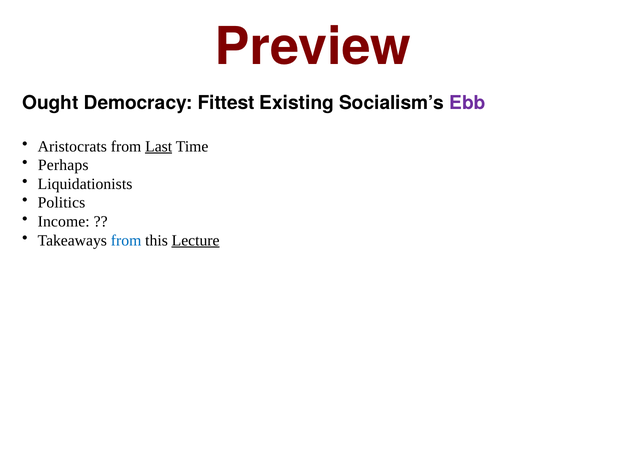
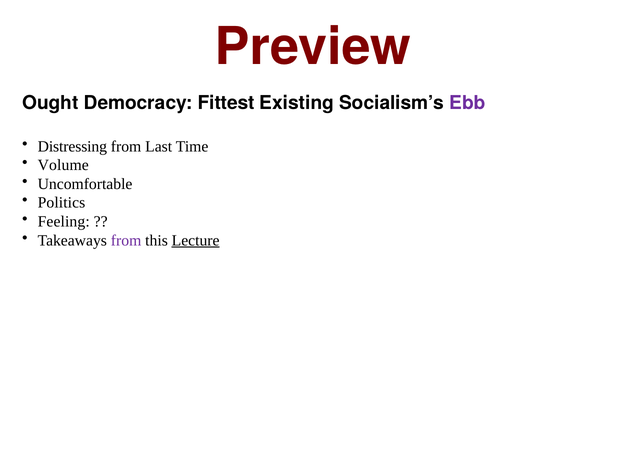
Aristocrats: Aristocrats -> Distressing
Last underline: present -> none
Perhaps: Perhaps -> Volume
Liquidationists: Liquidationists -> Uncomfortable
Income: Income -> Feeling
from at (126, 241) colour: blue -> purple
